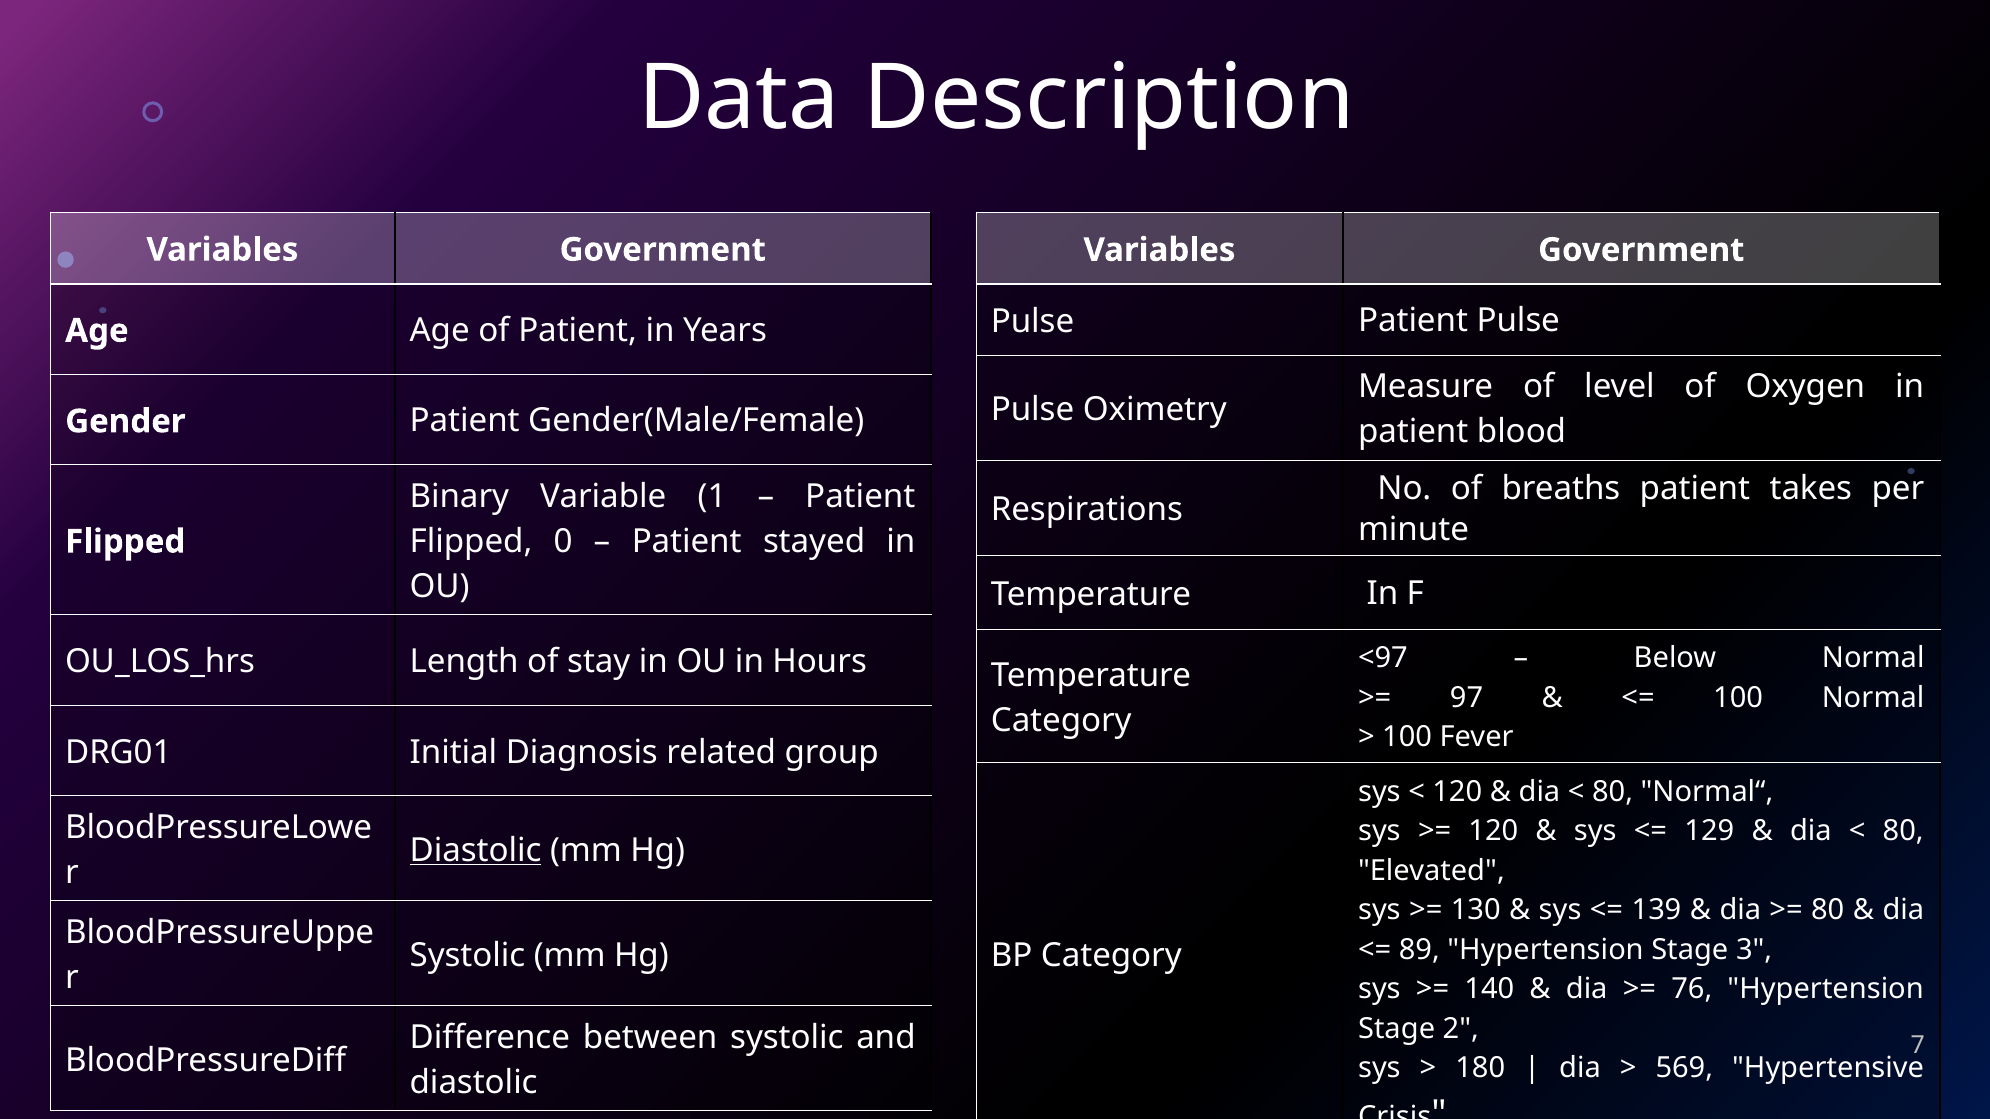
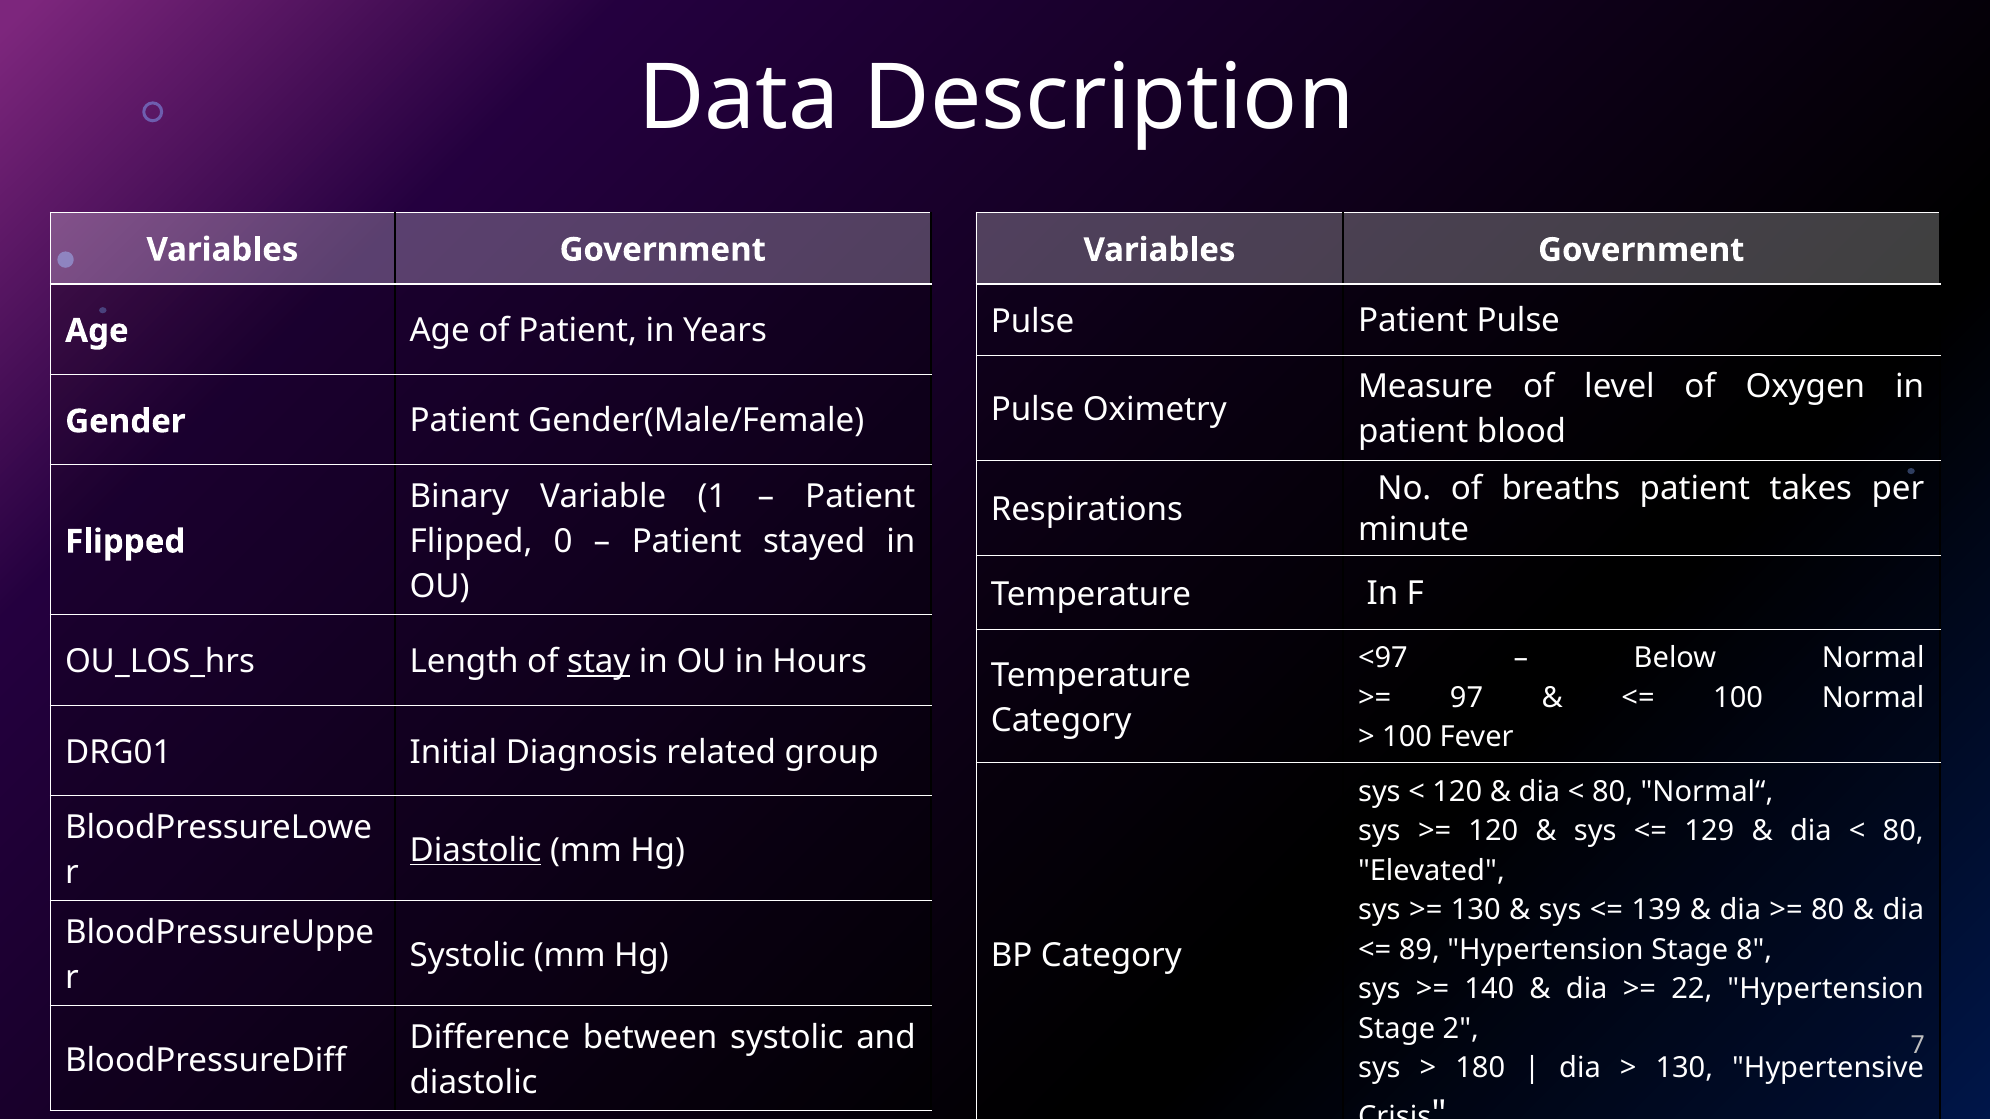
stay underline: none -> present
3: 3 -> 8
76: 76 -> 22
569 at (1684, 1069): 569 -> 130
